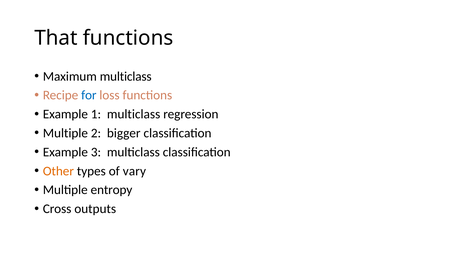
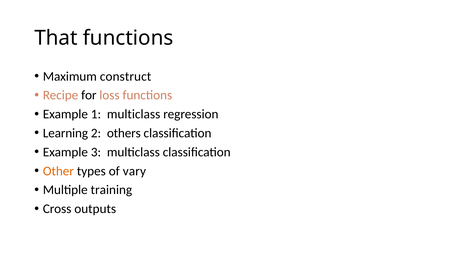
Maximum multiclass: multiclass -> construct
for colour: blue -> black
Multiple at (65, 133): Multiple -> Learning
bigger: bigger -> others
entropy: entropy -> training
